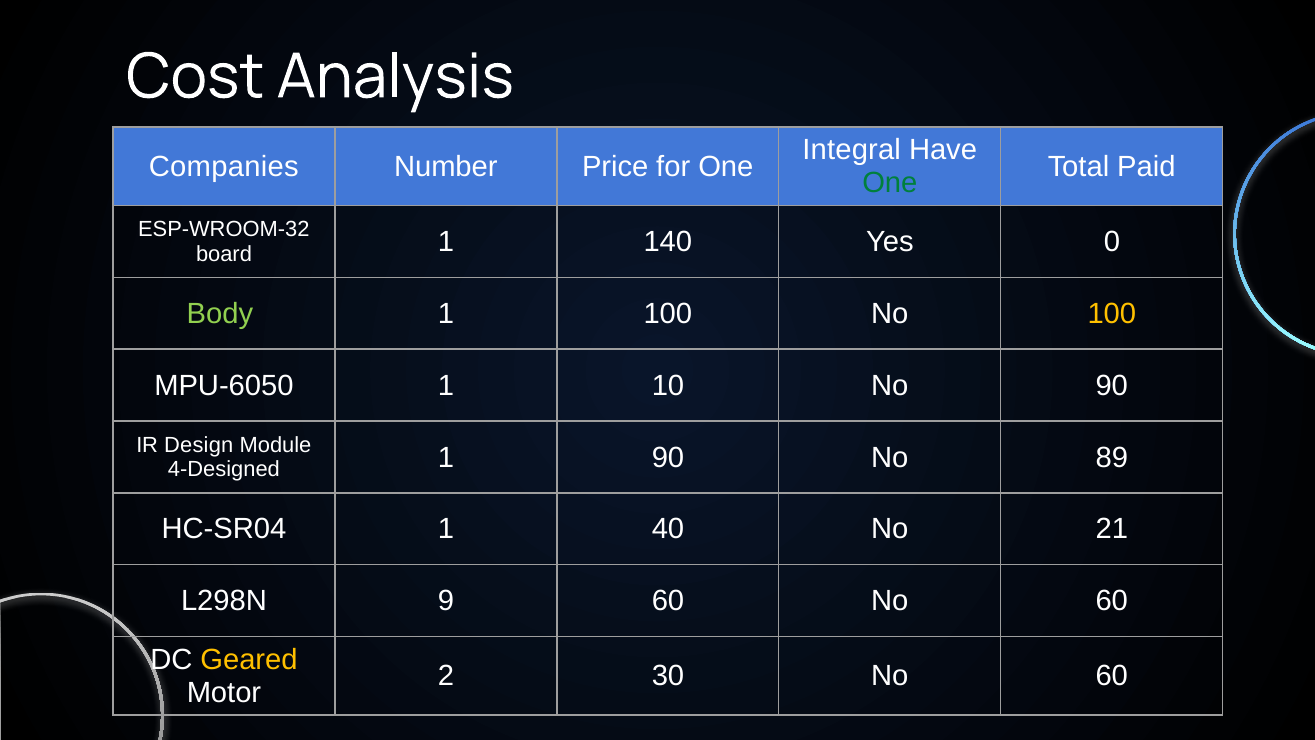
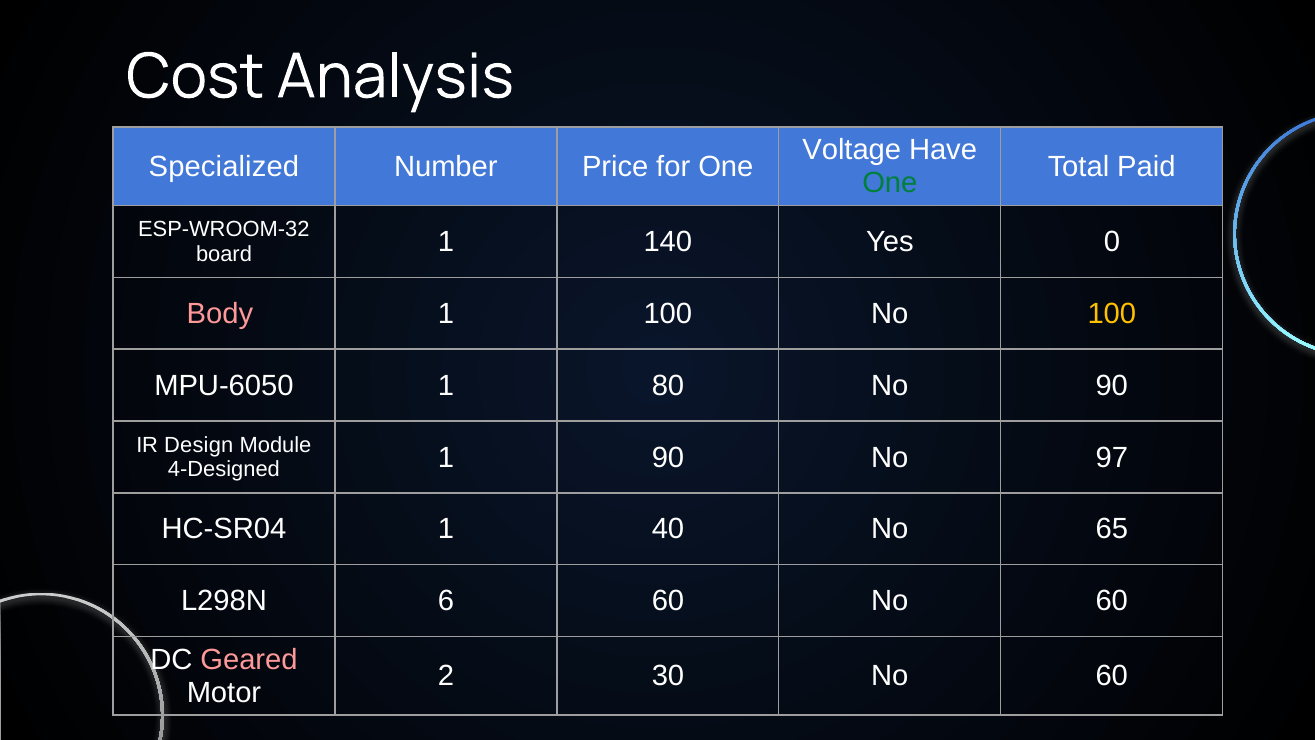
Integral: Integral -> Voltage
Companies: Companies -> Specialized
Body colour: light green -> pink
10: 10 -> 80
89: 89 -> 97
21: 21 -> 65
9: 9 -> 6
Geared colour: yellow -> pink
